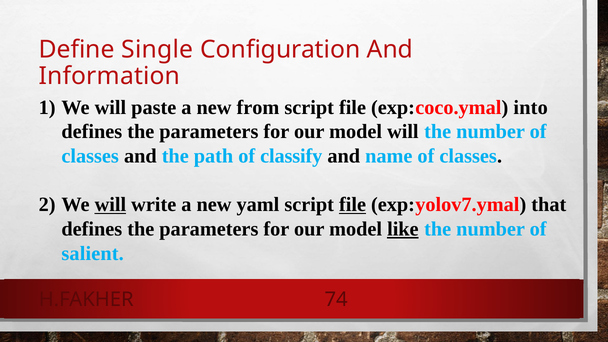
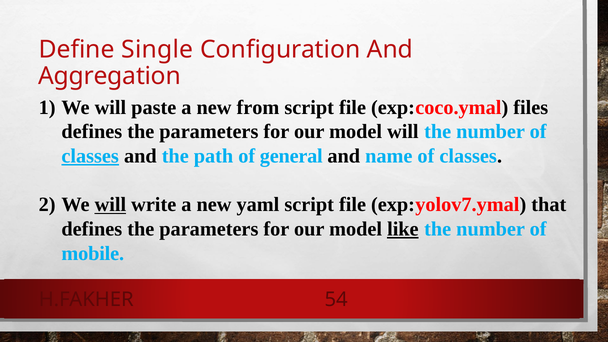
Information: Information -> Aggregation
into: into -> files
classes at (90, 156) underline: none -> present
classify: classify -> general
file at (353, 205) underline: present -> none
salient: salient -> mobile
74: 74 -> 54
